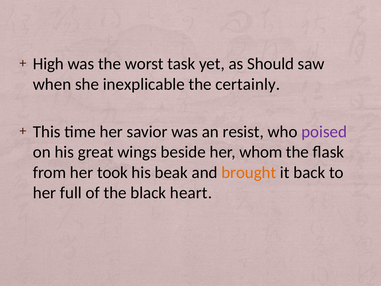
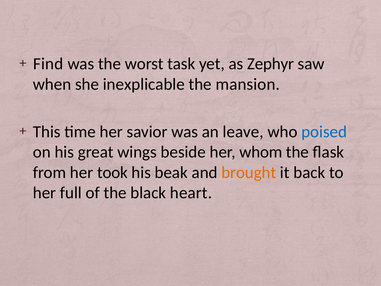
High: High -> Find
Should: Should -> Zephyr
certainly: certainly -> mansion
resist: resist -> leave
poised colour: purple -> blue
